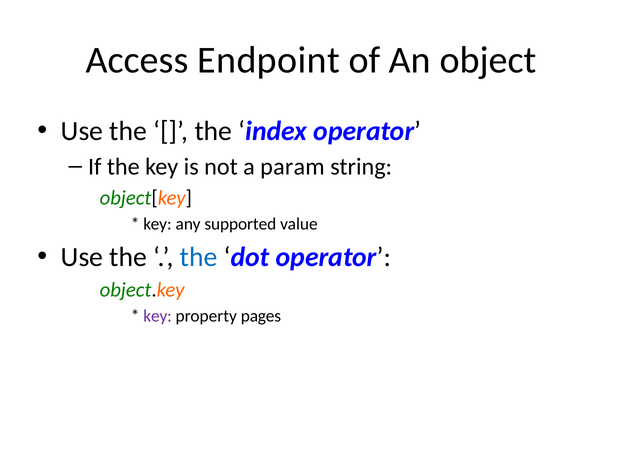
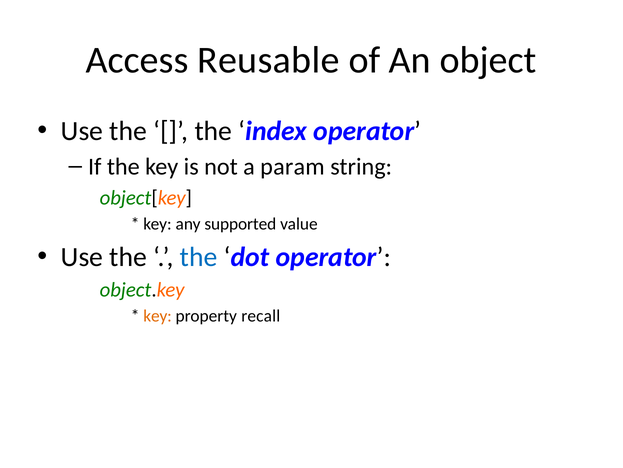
Endpoint: Endpoint -> Reusable
key at (158, 316) colour: purple -> orange
pages: pages -> recall
